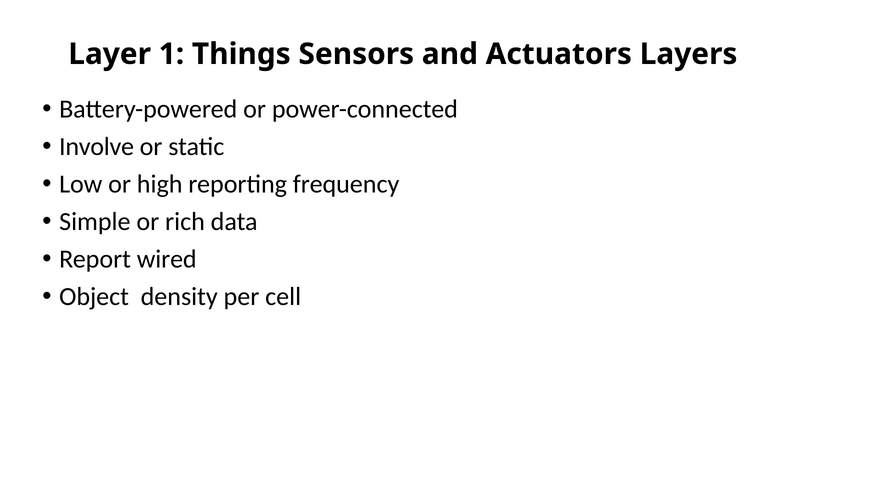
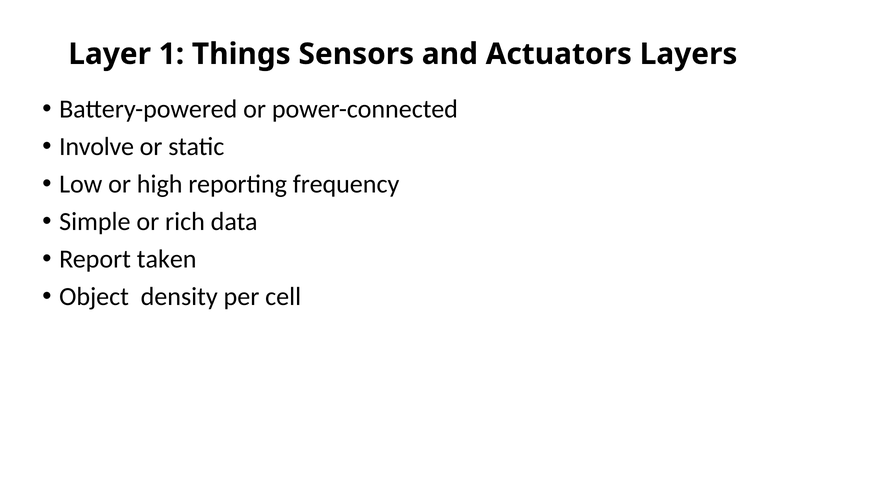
wired: wired -> taken
